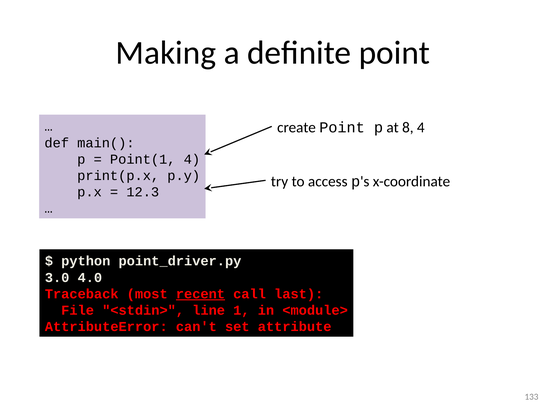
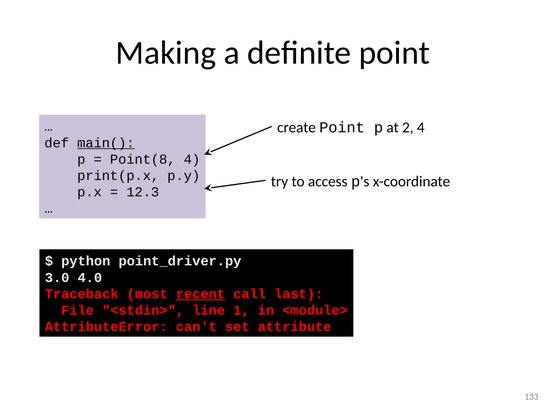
8: 8 -> 2
main( underline: none -> present
Point(1: Point(1 -> Point(8
